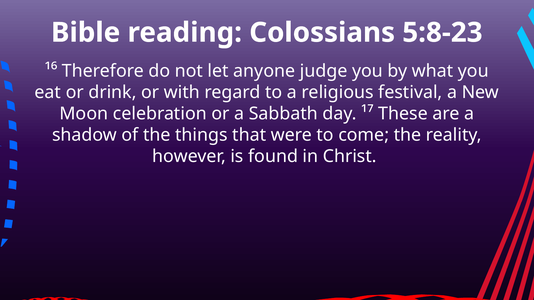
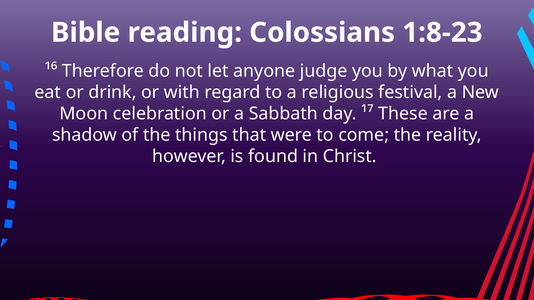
5:8-23: 5:8-23 -> 1:8-23
